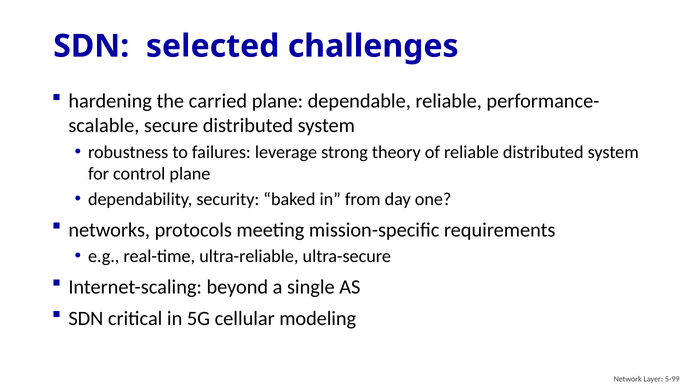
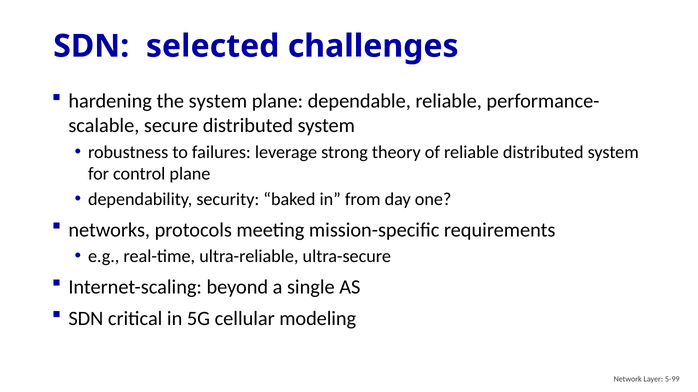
the carried: carried -> system
